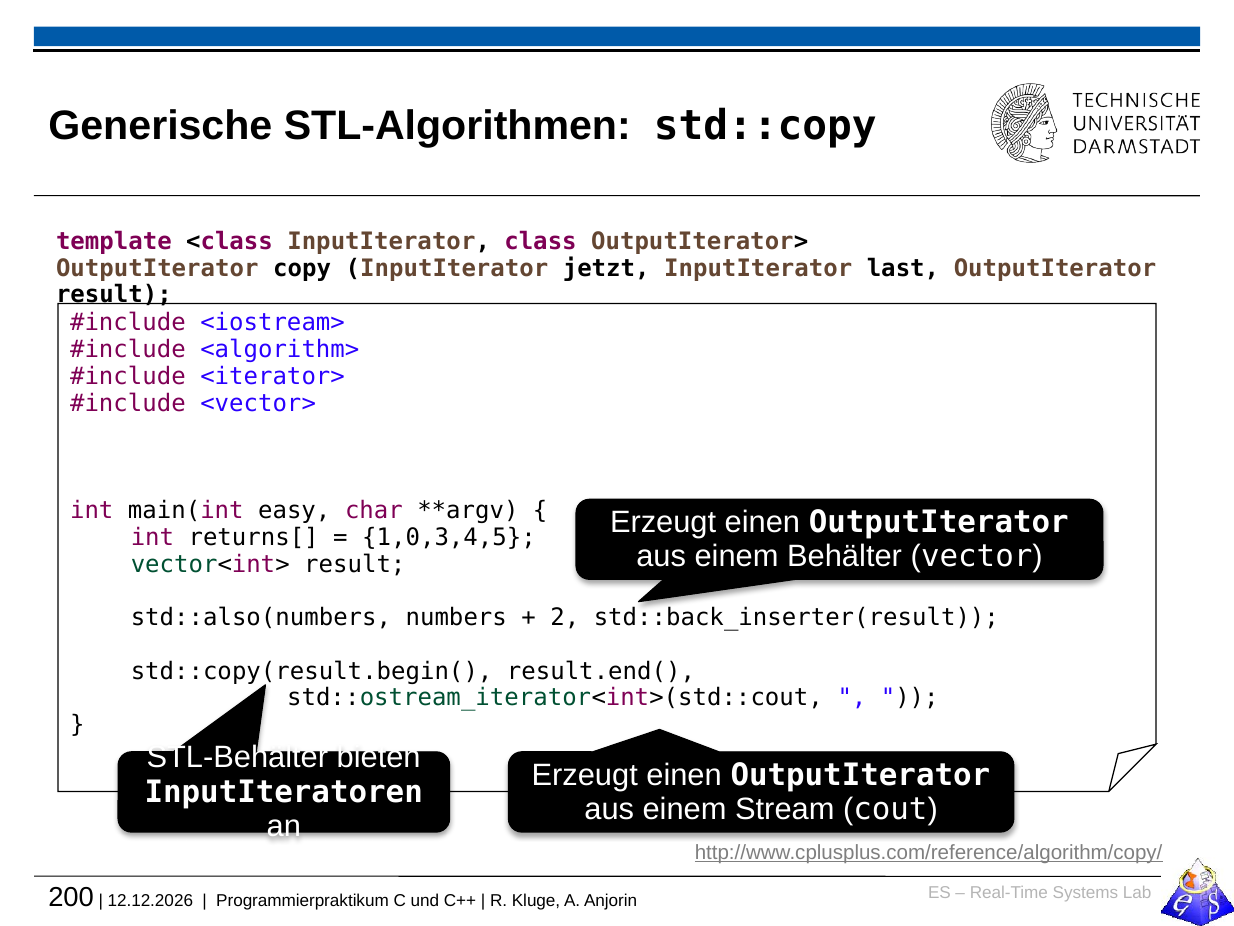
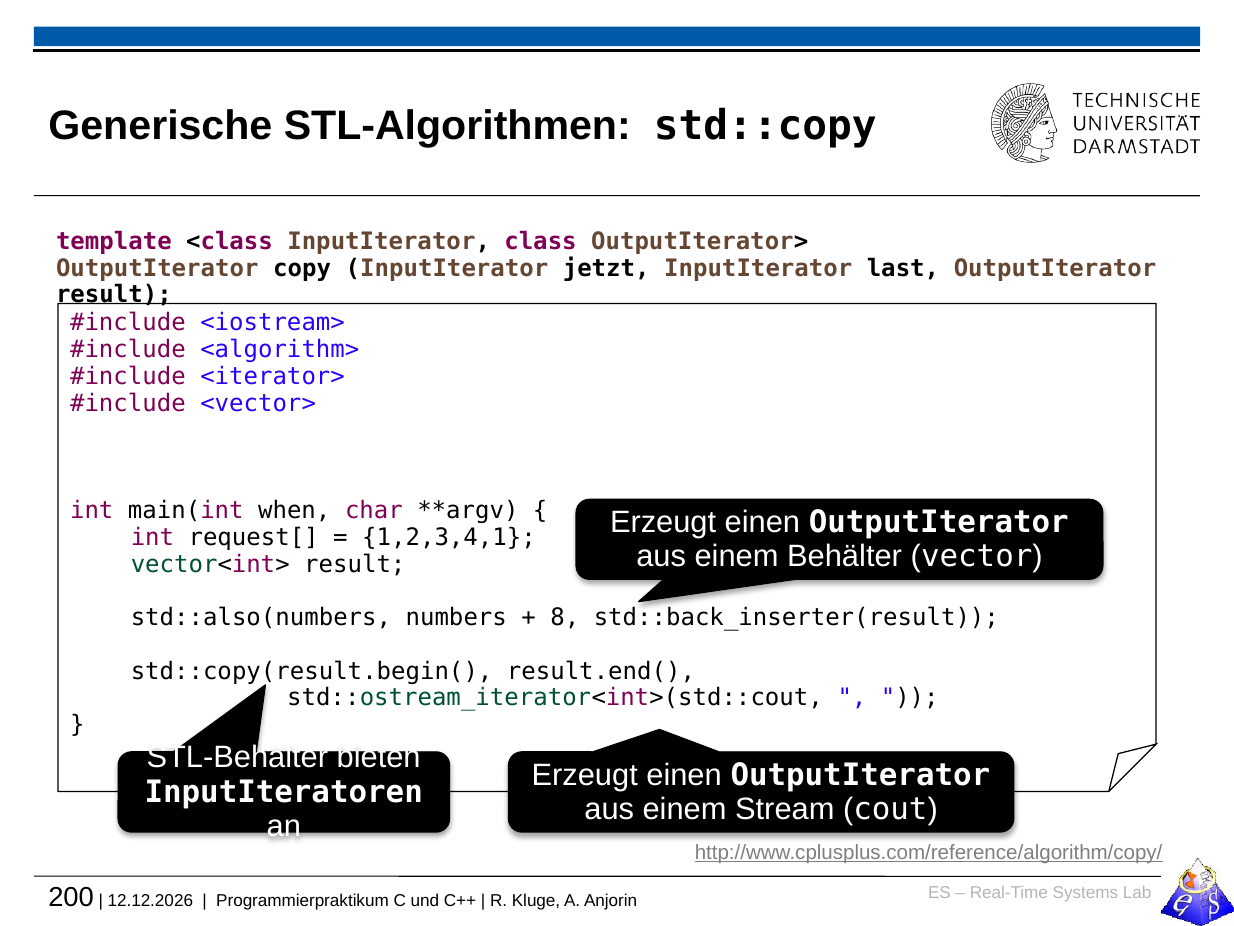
easy: easy -> when
returns[: returns[ -> request[
1,0,3,4,5: 1,0,3,4,5 -> 1,2,3,4,1
2: 2 -> 8
